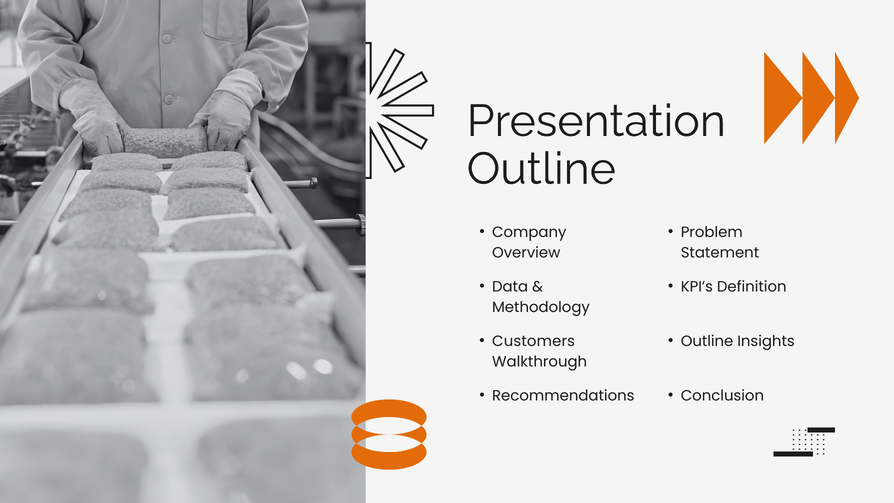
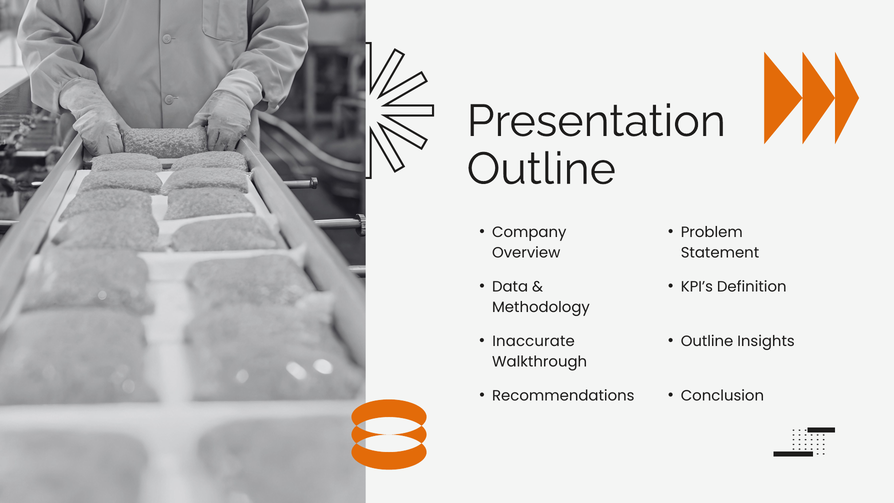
Customers: Customers -> Inaccurate
